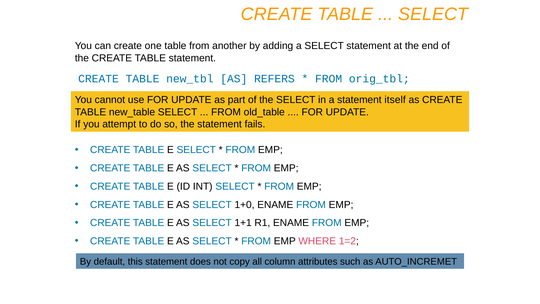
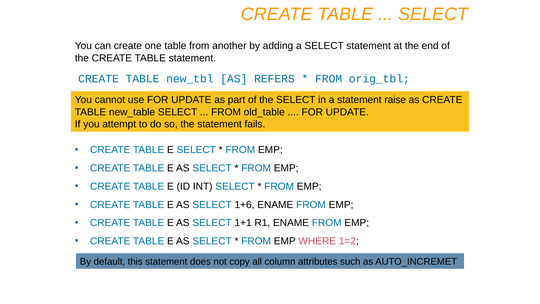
itself: itself -> raise
1+0: 1+0 -> 1+6
